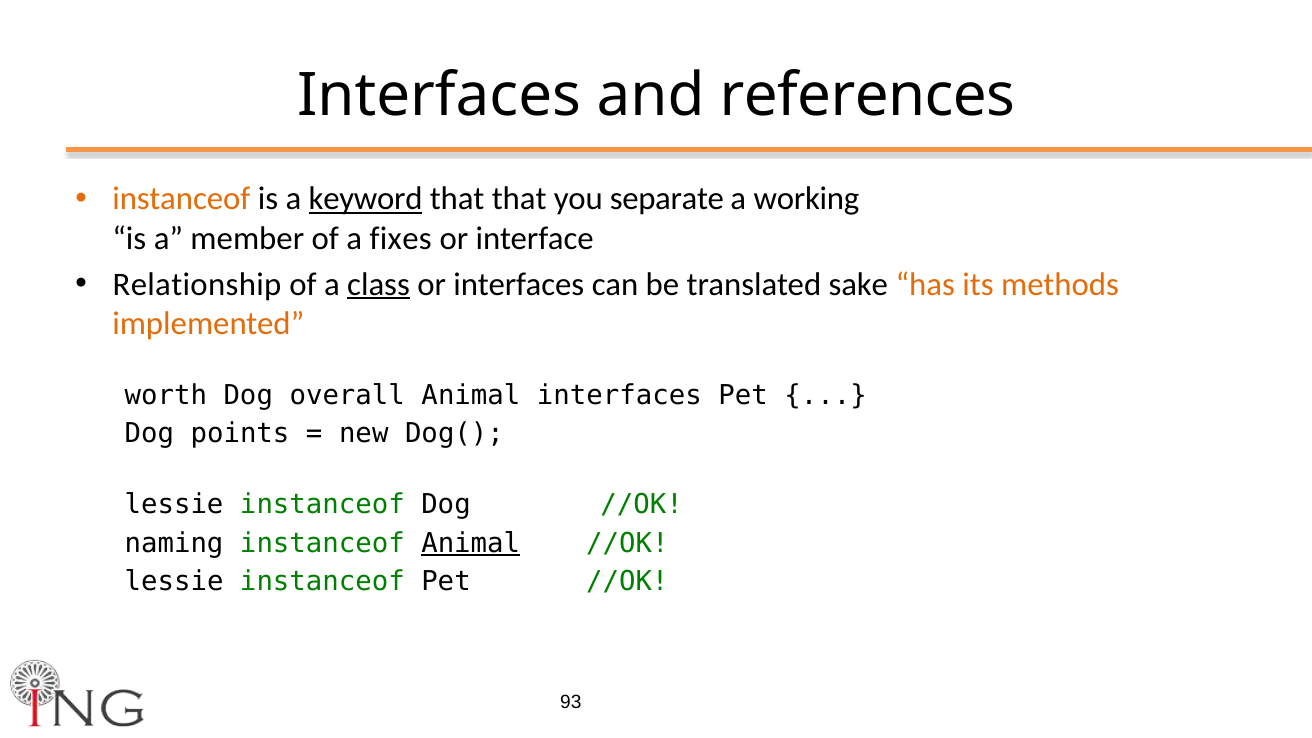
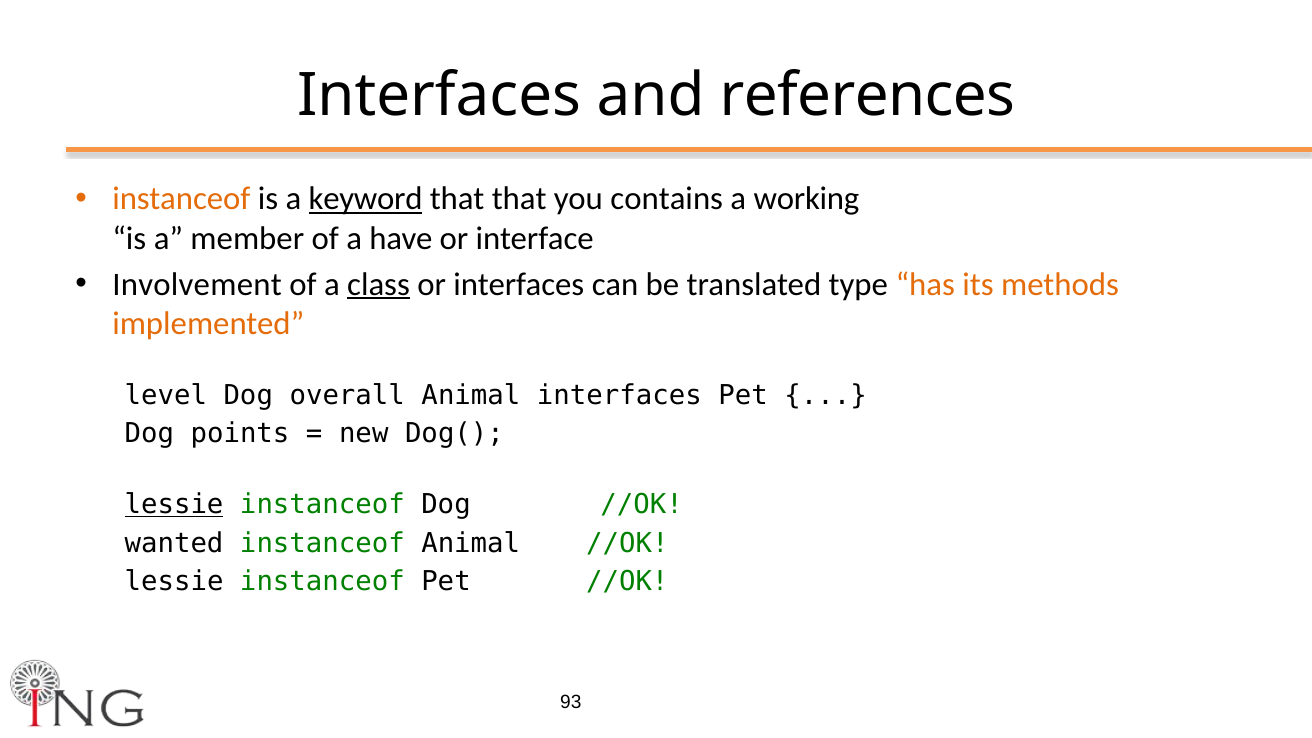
separate: separate -> contains
fixes: fixes -> have
Relationship: Relationship -> Involvement
sake: sake -> type
worth: worth -> level
lessie at (174, 505) underline: none -> present
naming: naming -> wanted
Animal at (471, 543) underline: present -> none
